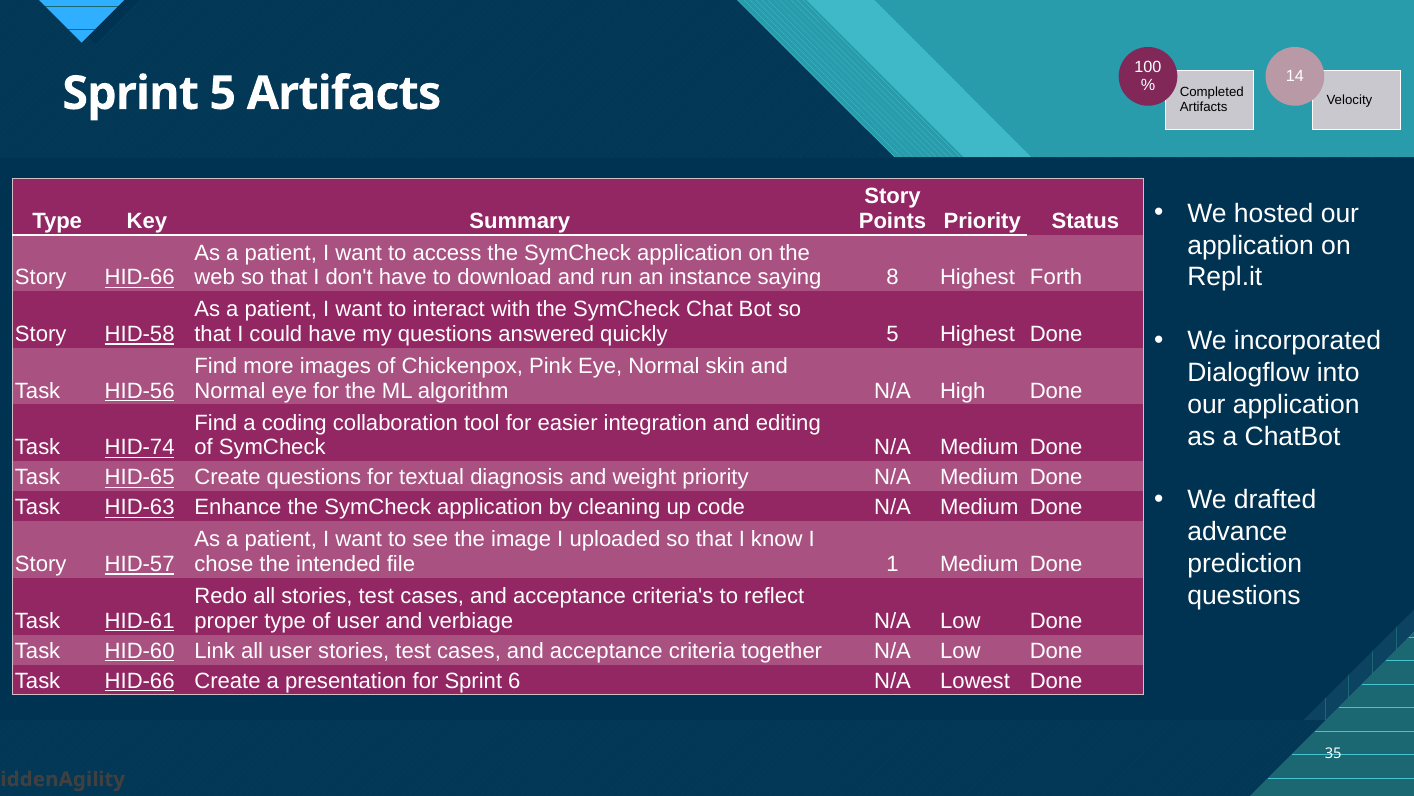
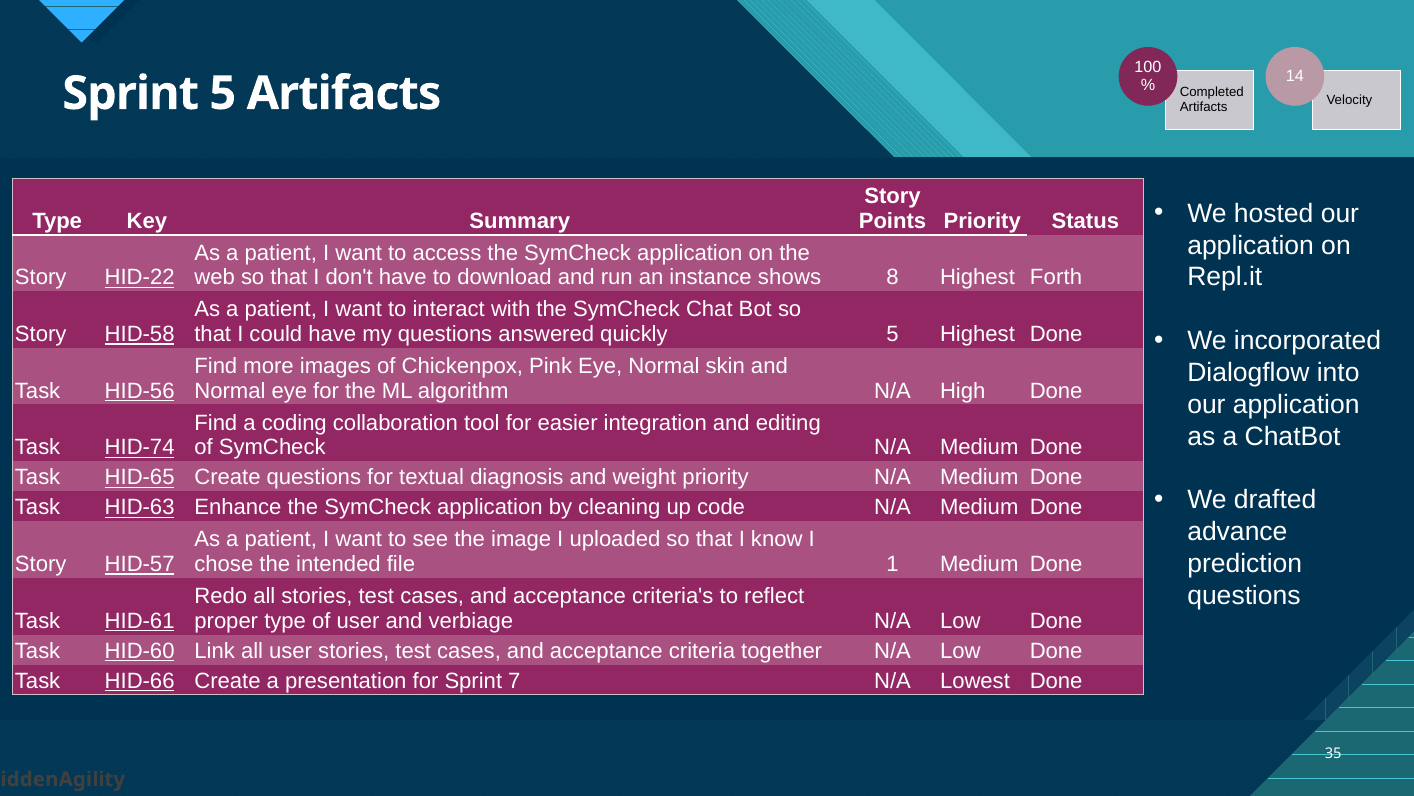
Story HID-66: HID-66 -> HID-22
saying: saying -> shows
6: 6 -> 7
